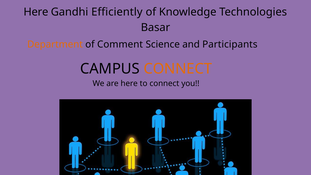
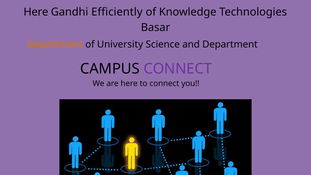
Comment: Comment -> University
and Participants: Participants -> Department
CONNECT at (178, 69) colour: orange -> purple
